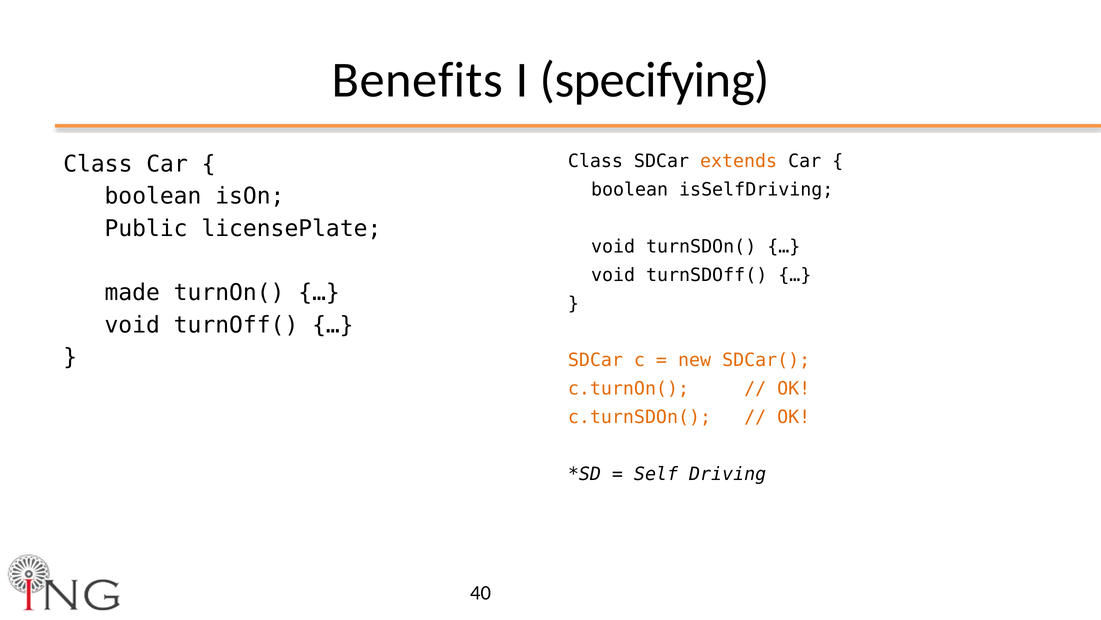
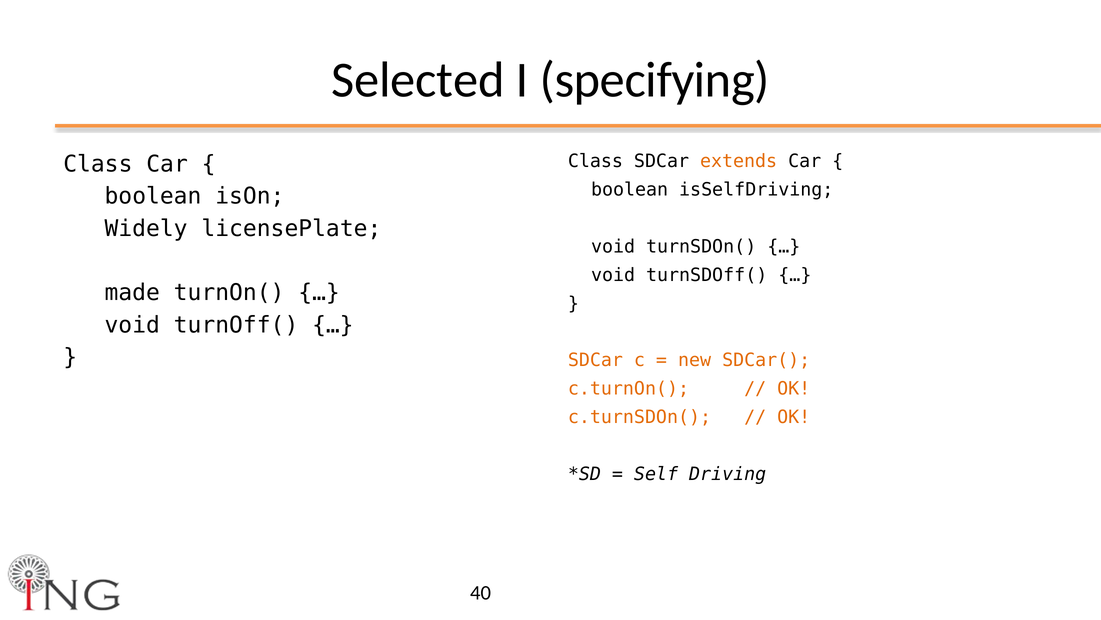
Benefits: Benefits -> Selected
Public: Public -> Widely
